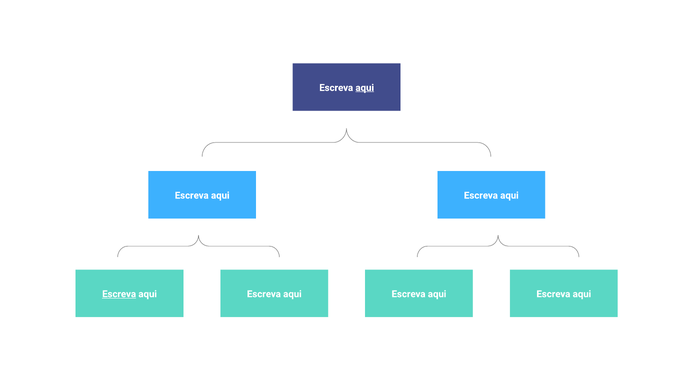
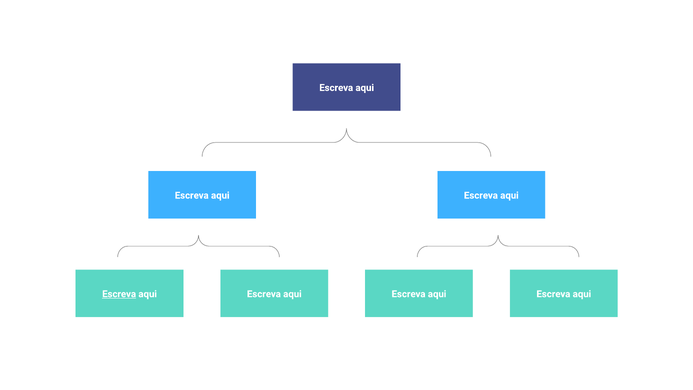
aqui at (365, 88) underline: present -> none
